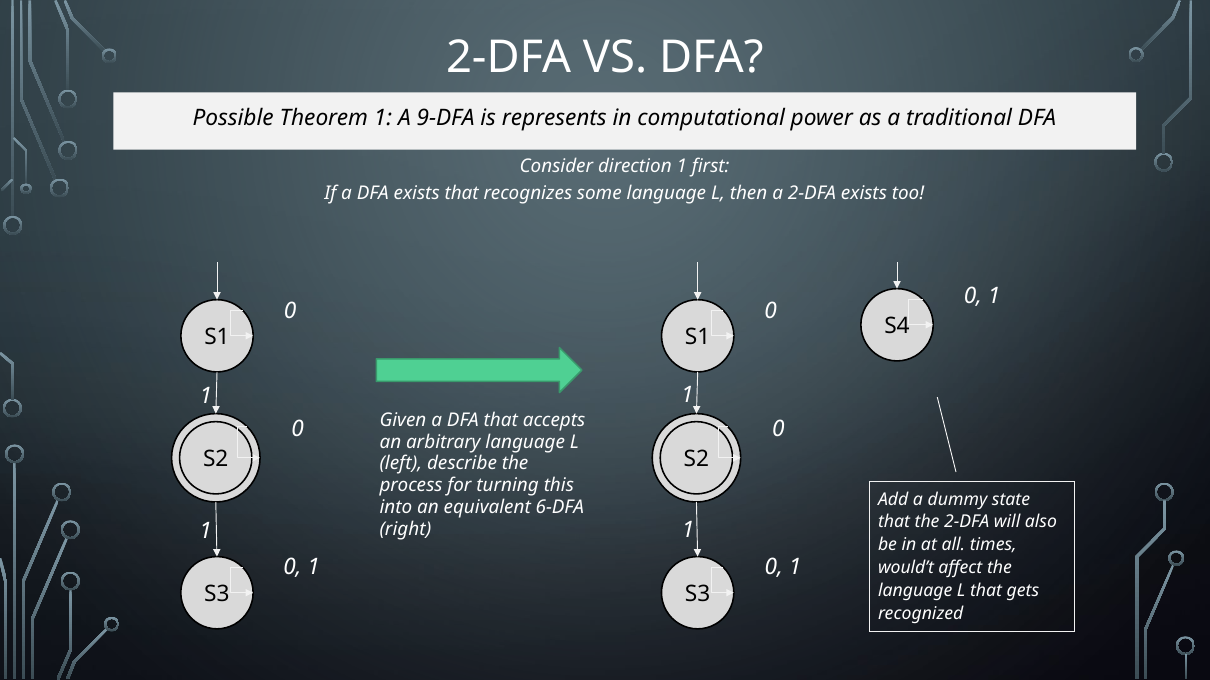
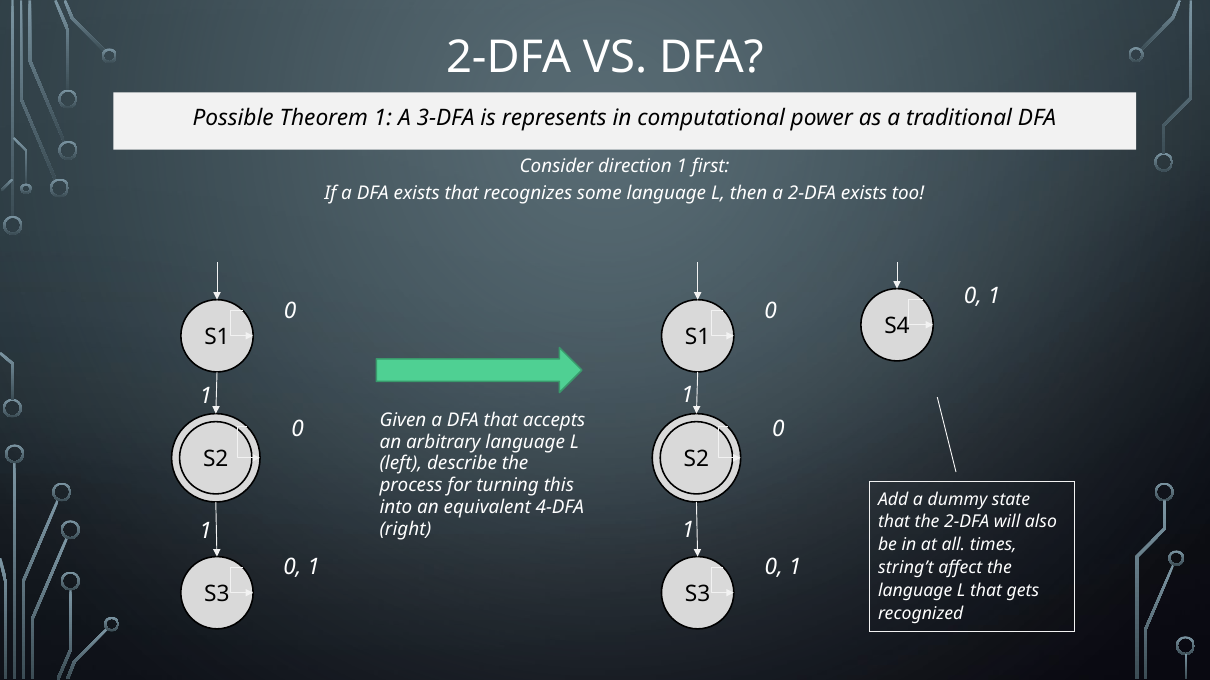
9-DFA: 9-DFA -> 3-DFA
6-DFA: 6-DFA -> 4-DFA
would’t: would’t -> string’t
